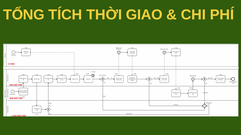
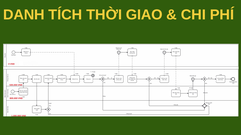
TỔNG: TỔNG -> DANH
